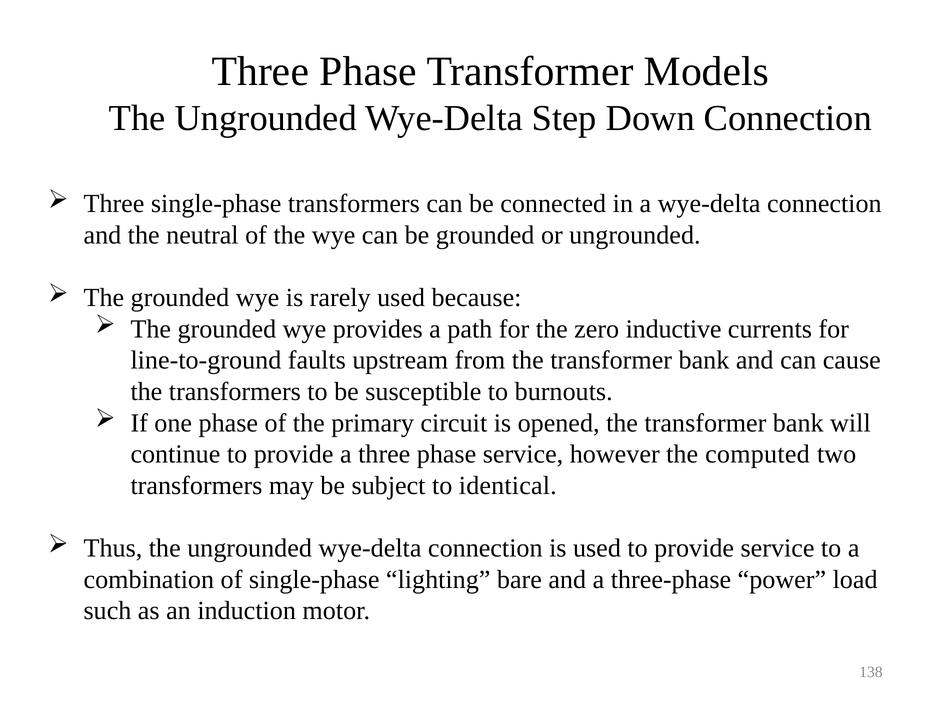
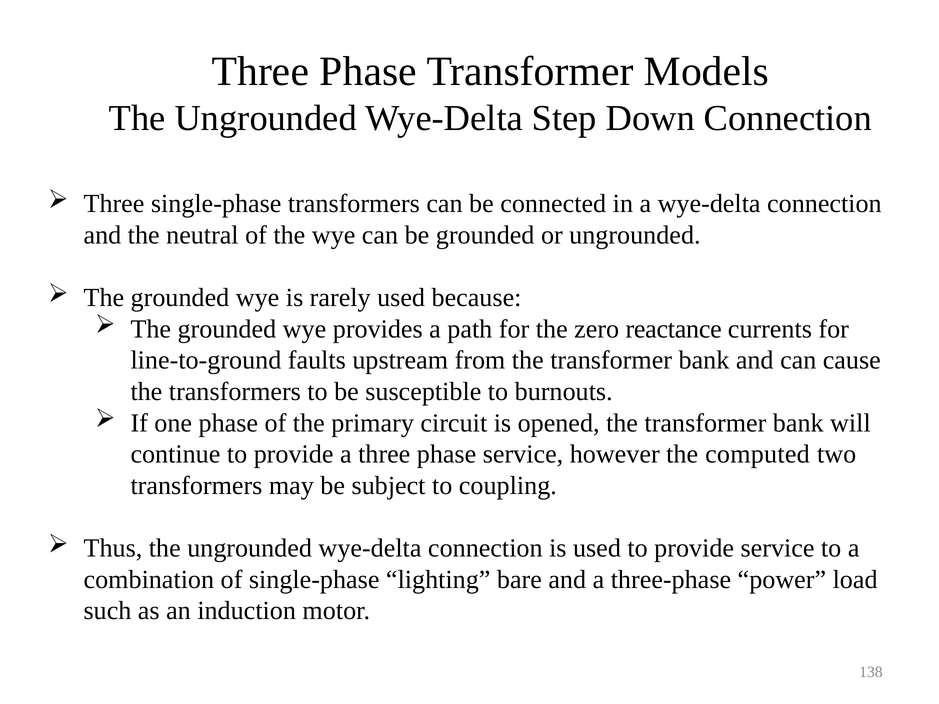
inductive: inductive -> reactance
identical: identical -> coupling
